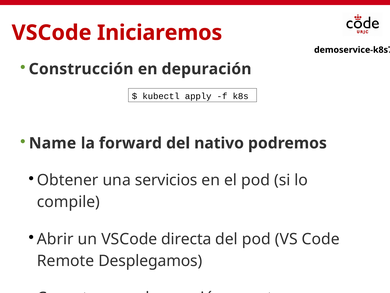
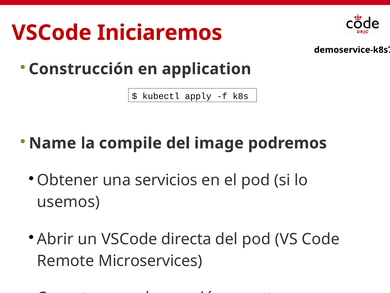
en depuración: depuración -> application
la forward: forward -> compile
nativo: nativo -> image
compile: compile -> usemos
Desplegamos: Desplegamos -> Microservices
